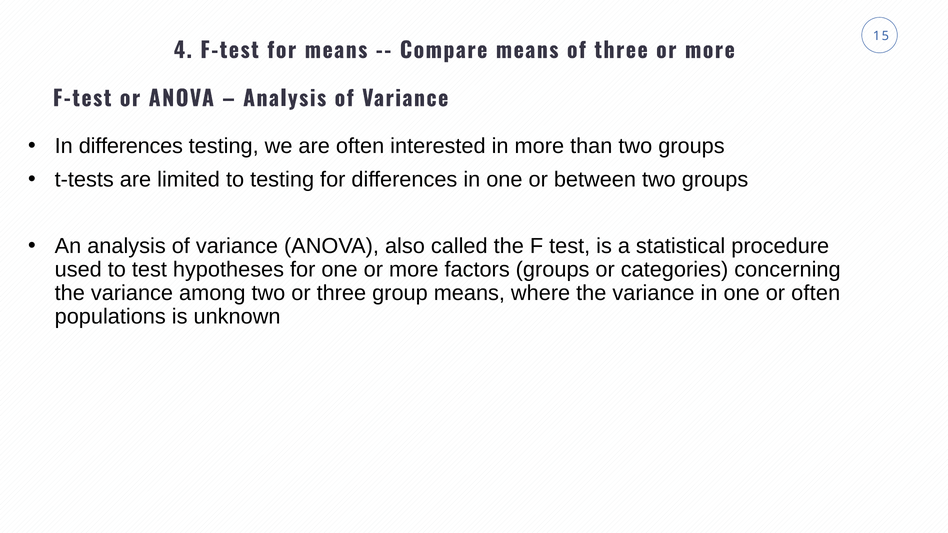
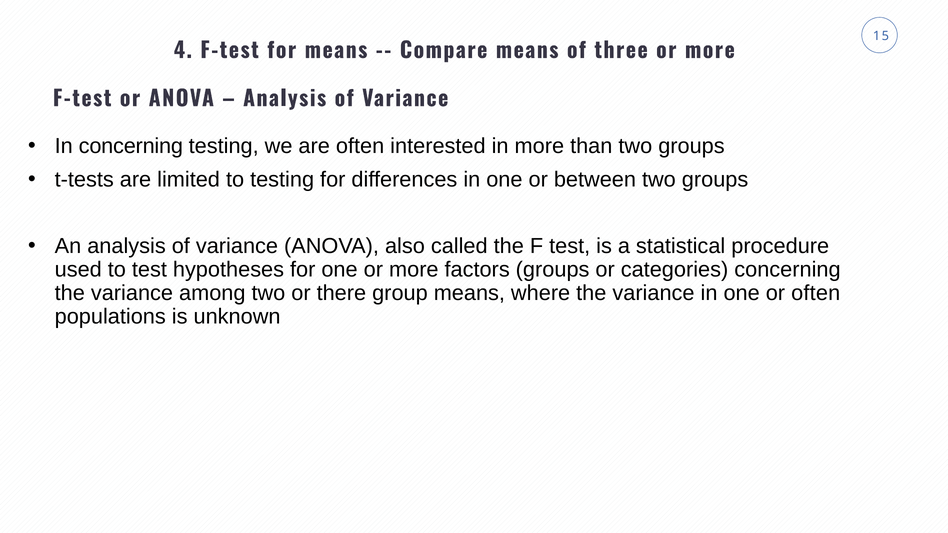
In differences: differences -> concerning
or three: three -> there
